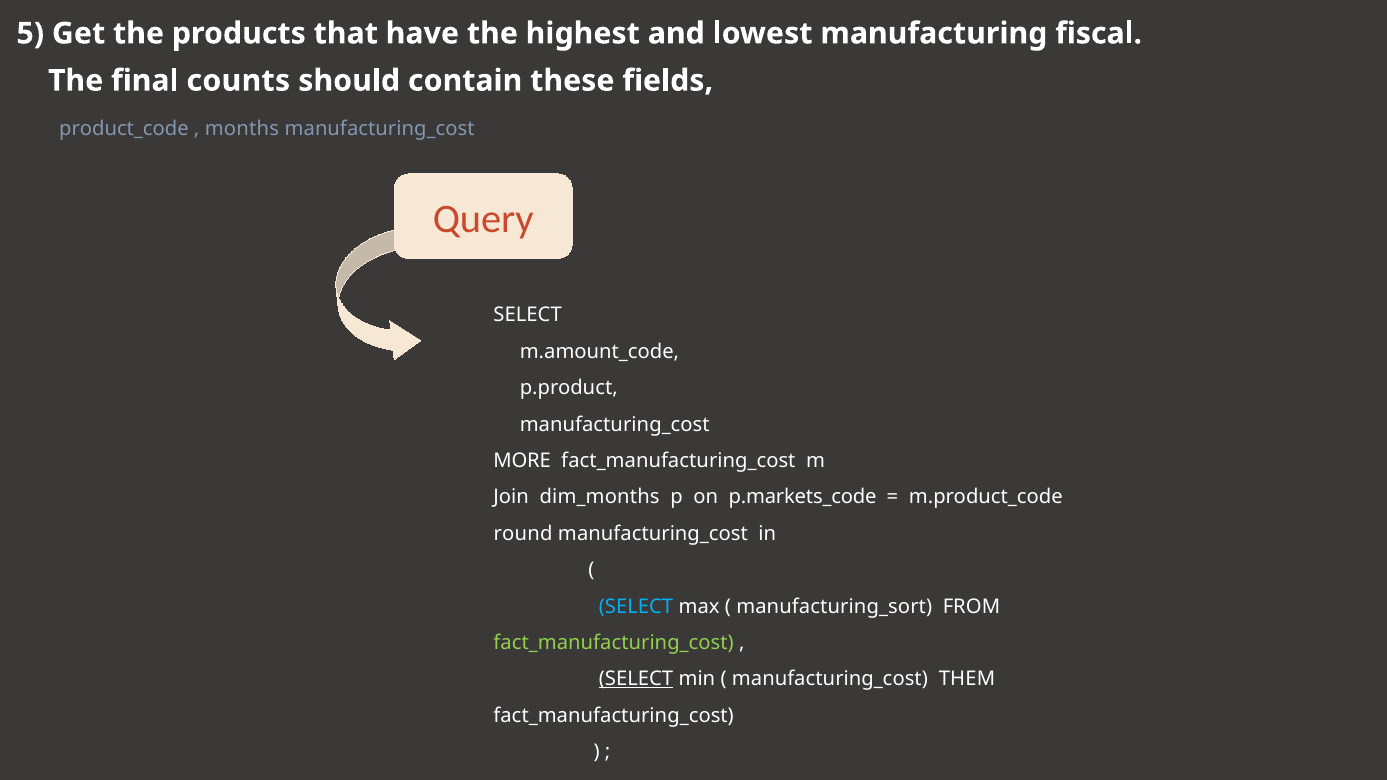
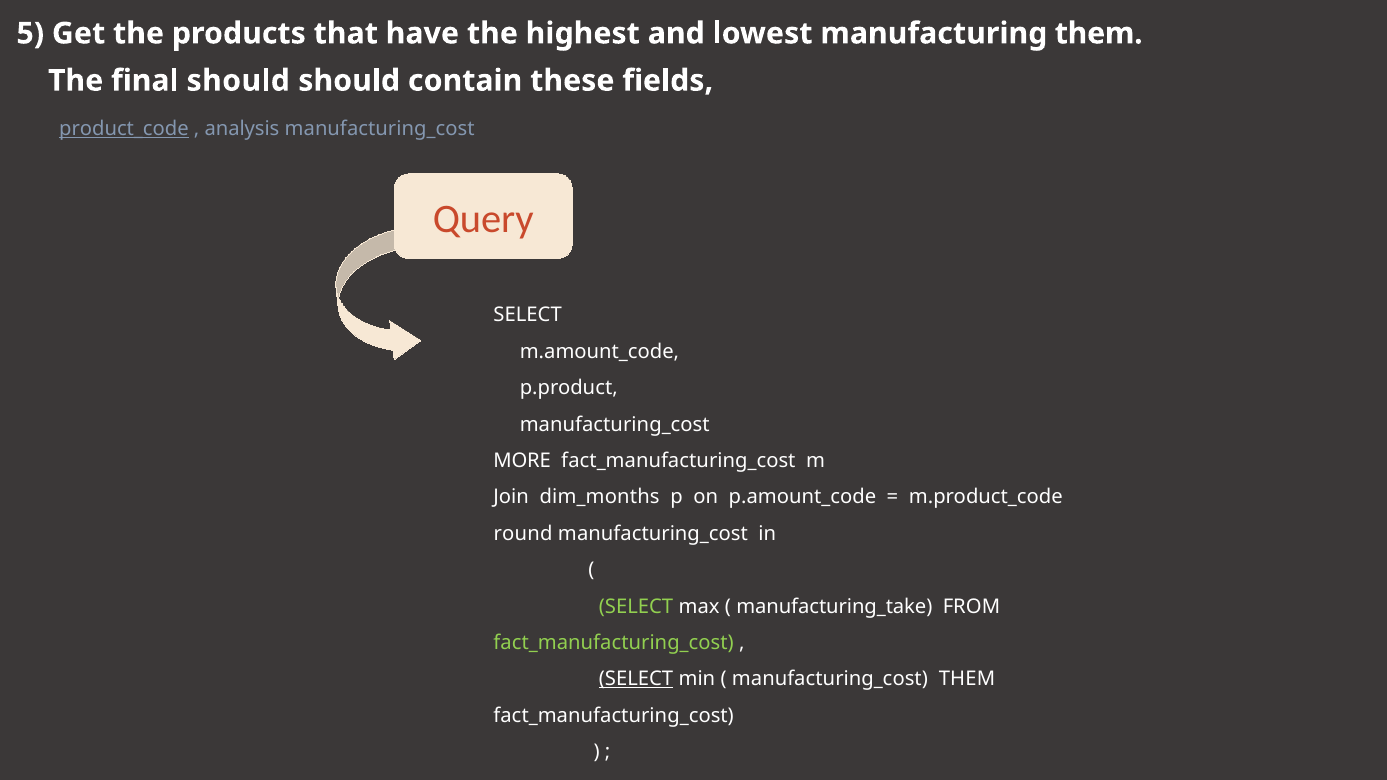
manufacturing fiscal: fiscal -> them
final counts: counts -> should
product_code underline: none -> present
months: months -> analysis
p.markets_code: p.markets_code -> p.amount_code
SELECT at (636, 606) colour: light blue -> light green
manufacturing_sort: manufacturing_sort -> manufacturing_take
